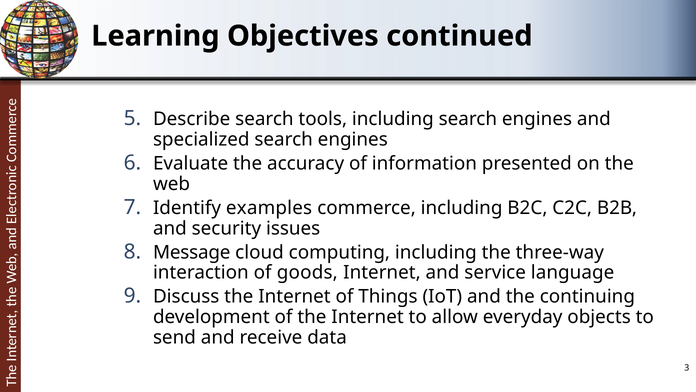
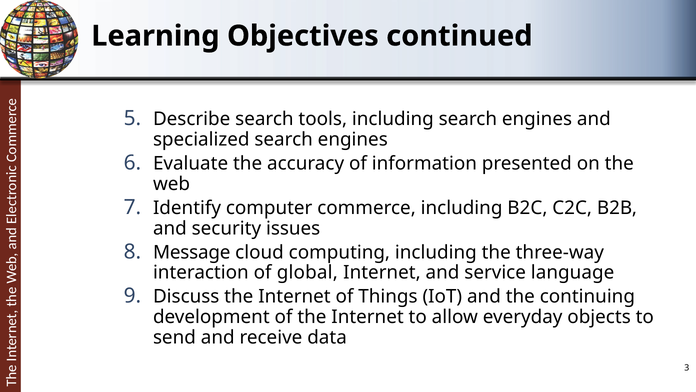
examples: examples -> computer
goods: goods -> global
